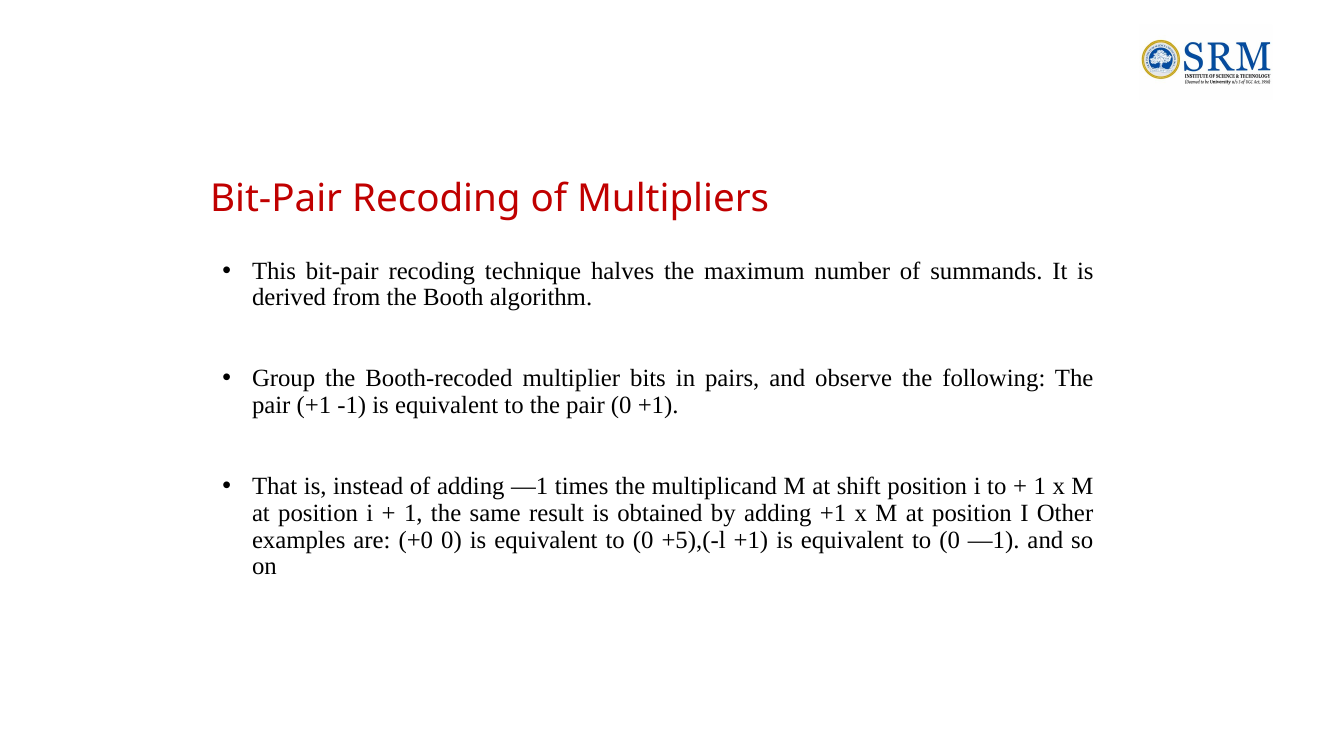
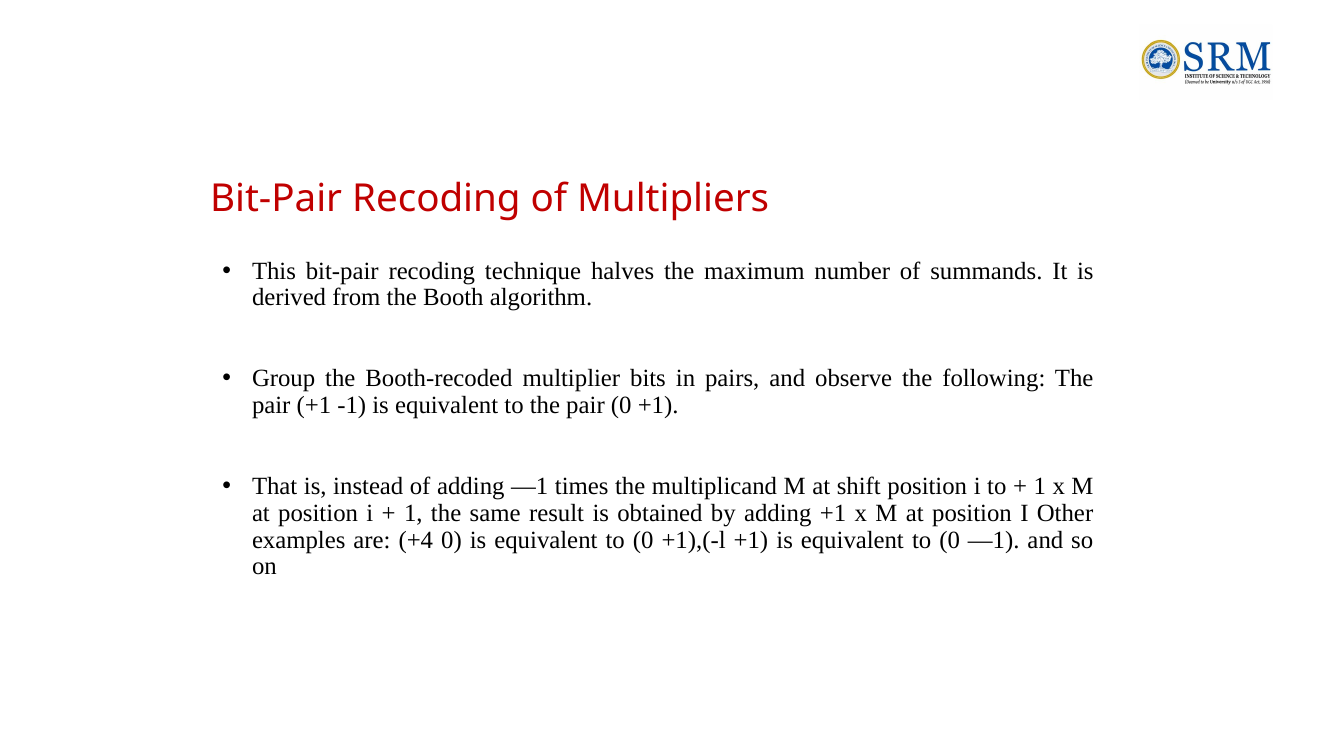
+0: +0 -> +4
+5),(-l: +5),(-l -> +1),(-l
